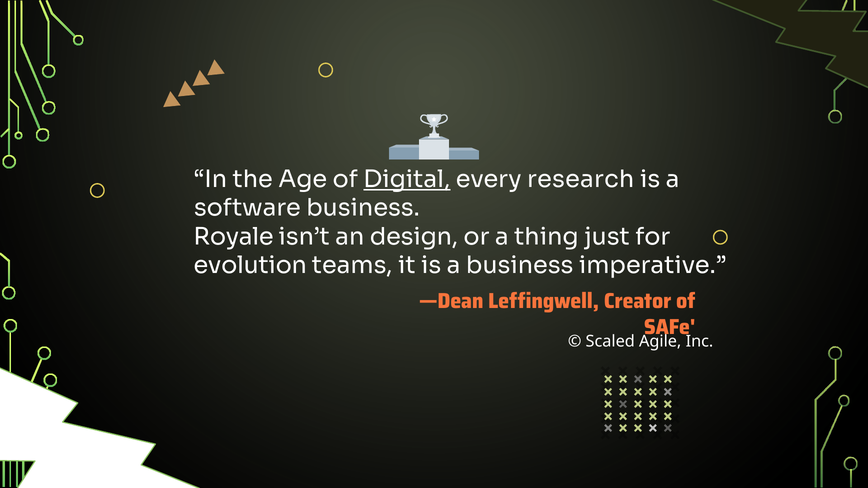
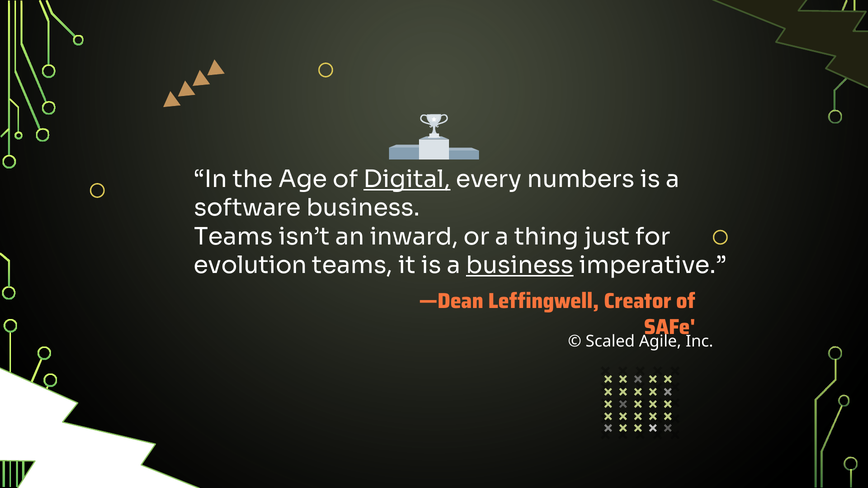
research: research -> numbers
Royale at (234, 237): Royale -> Teams
design: design -> inward
business at (520, 266) underline: none -> present
